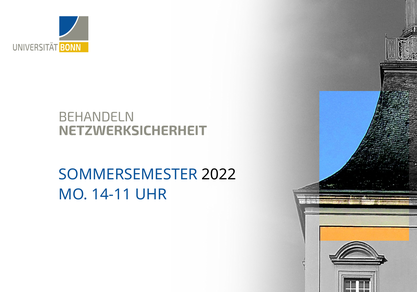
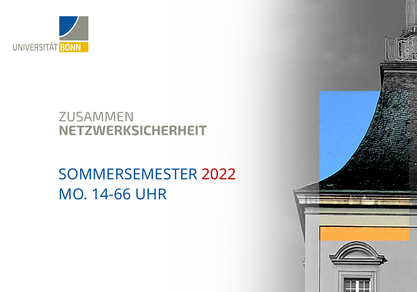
BEHANDELN: BEHANDELN -> ZUSAMMEN
2022 colour: black -> red
14-11: 14-11 -> 14-66
